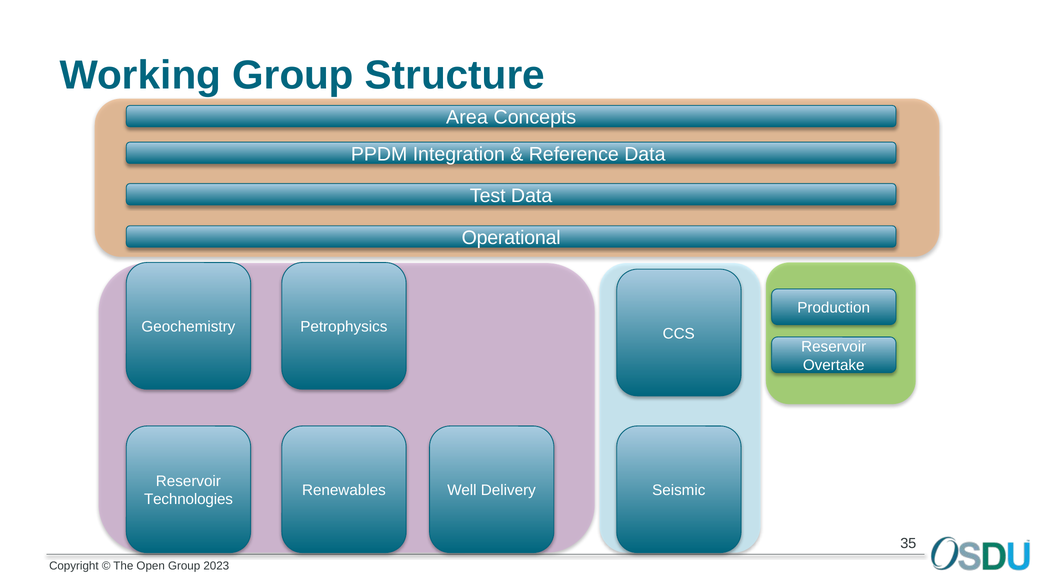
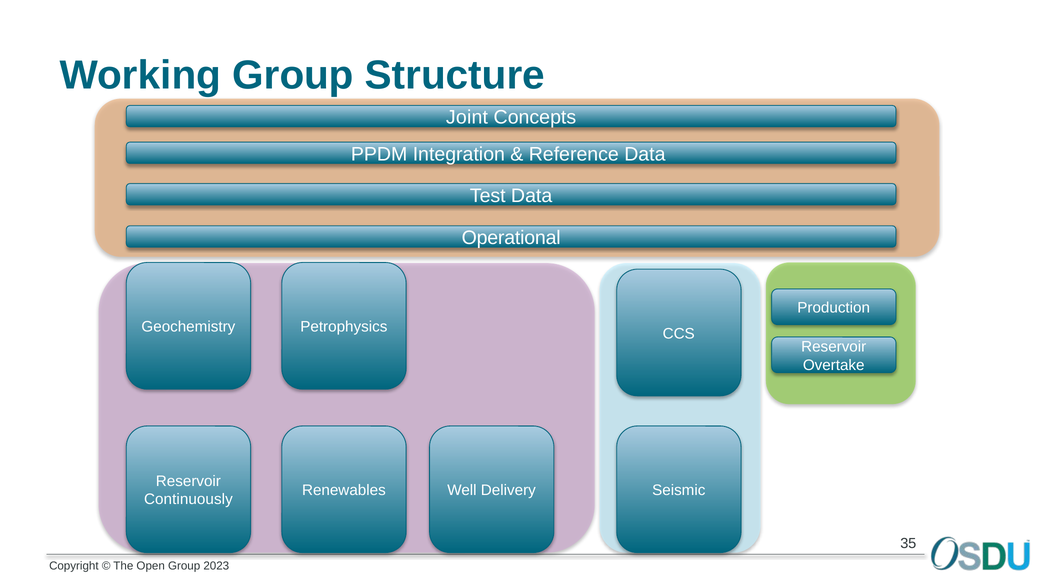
Area: Area -> Joint
Technologies: Technologies -> Continuously
